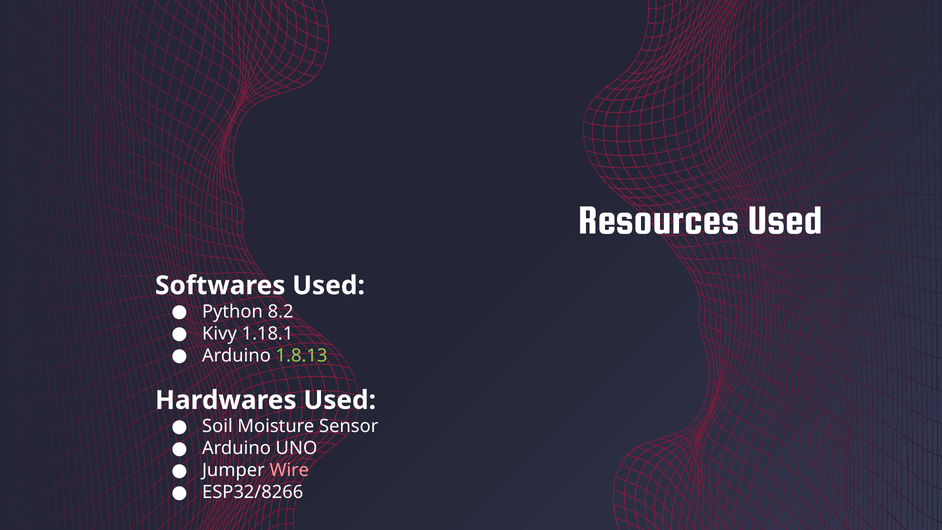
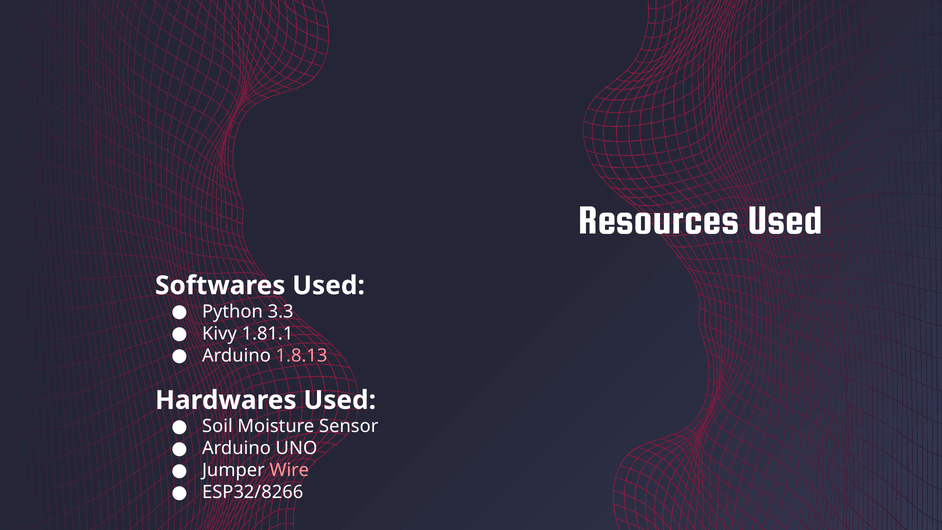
8.2: 8.2 -> 3.3
1.18.1: 1.18.1 -> 1.81.1
1.8.13 colour: light green -> pink
